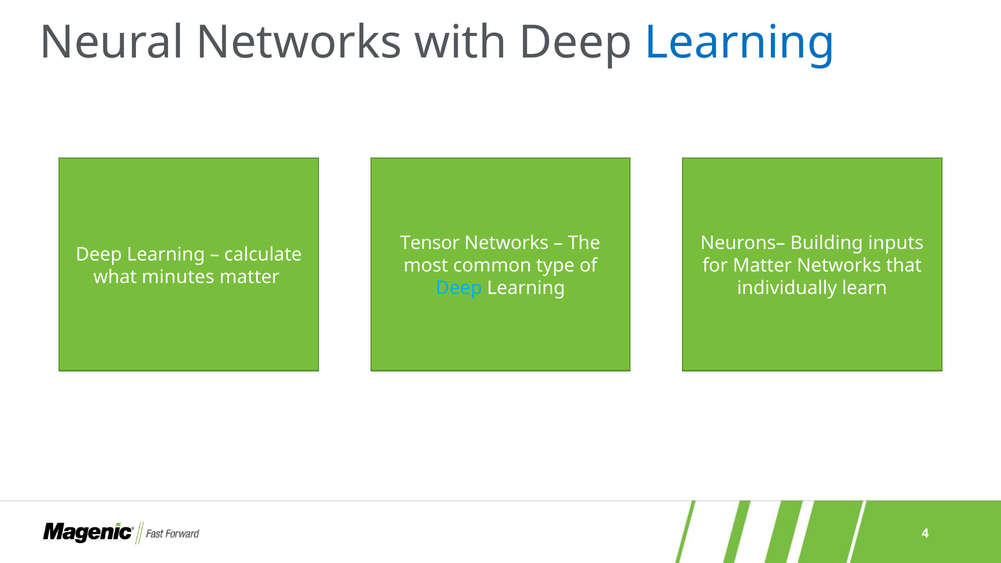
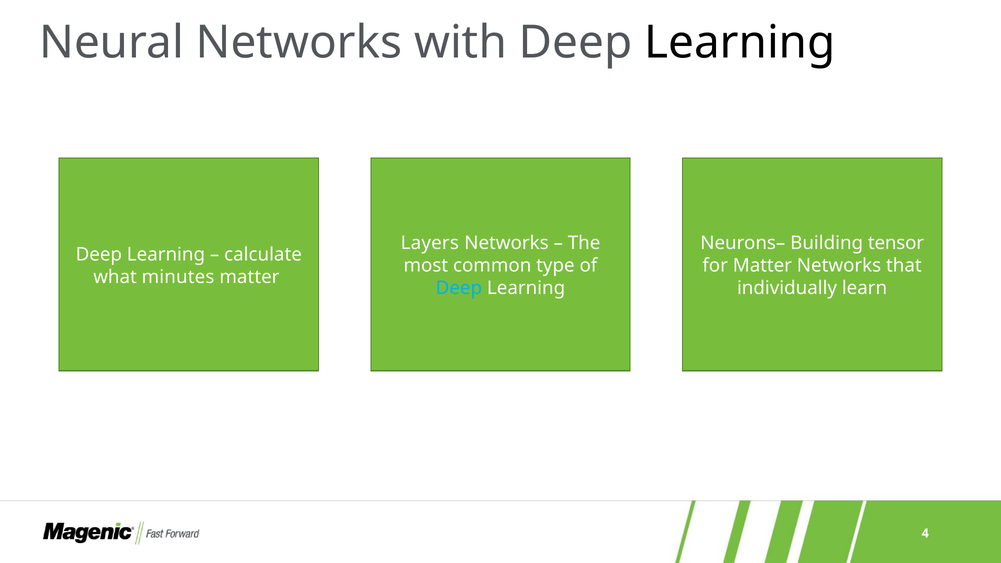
Learning at (740, 43) colour: blue -> black
Tensor: Tensor -> Layers
inputs: inputs -> tensor
